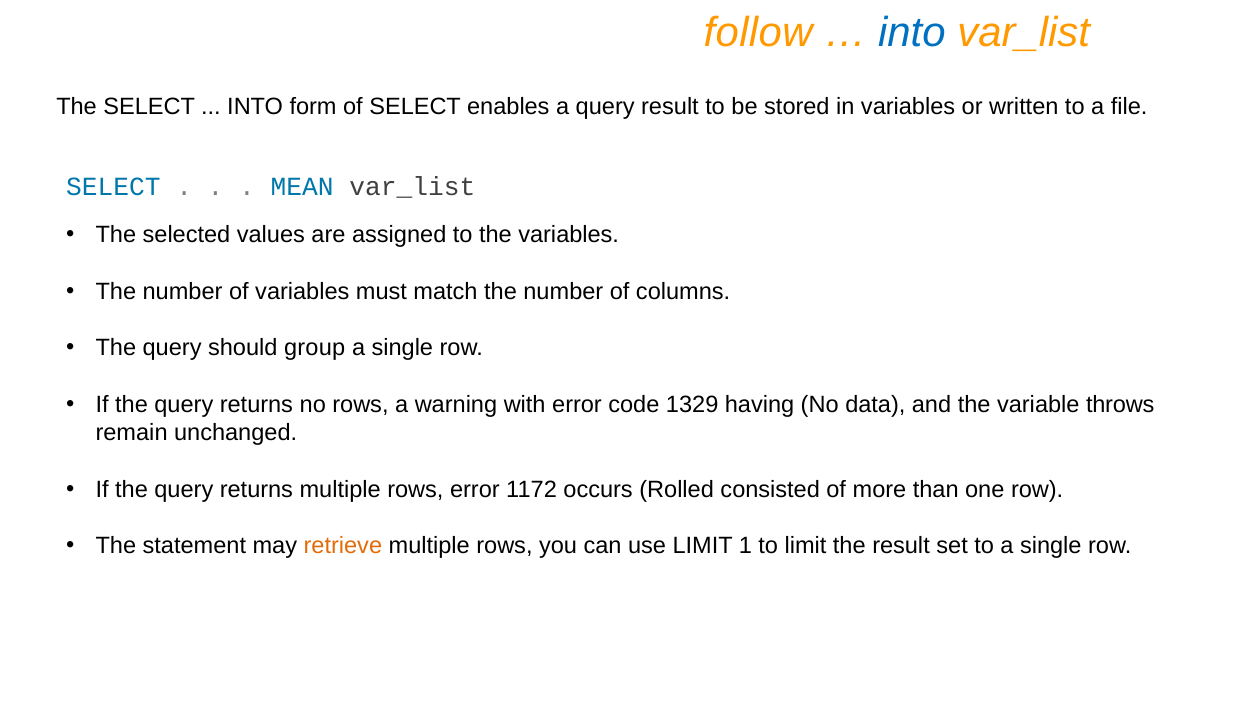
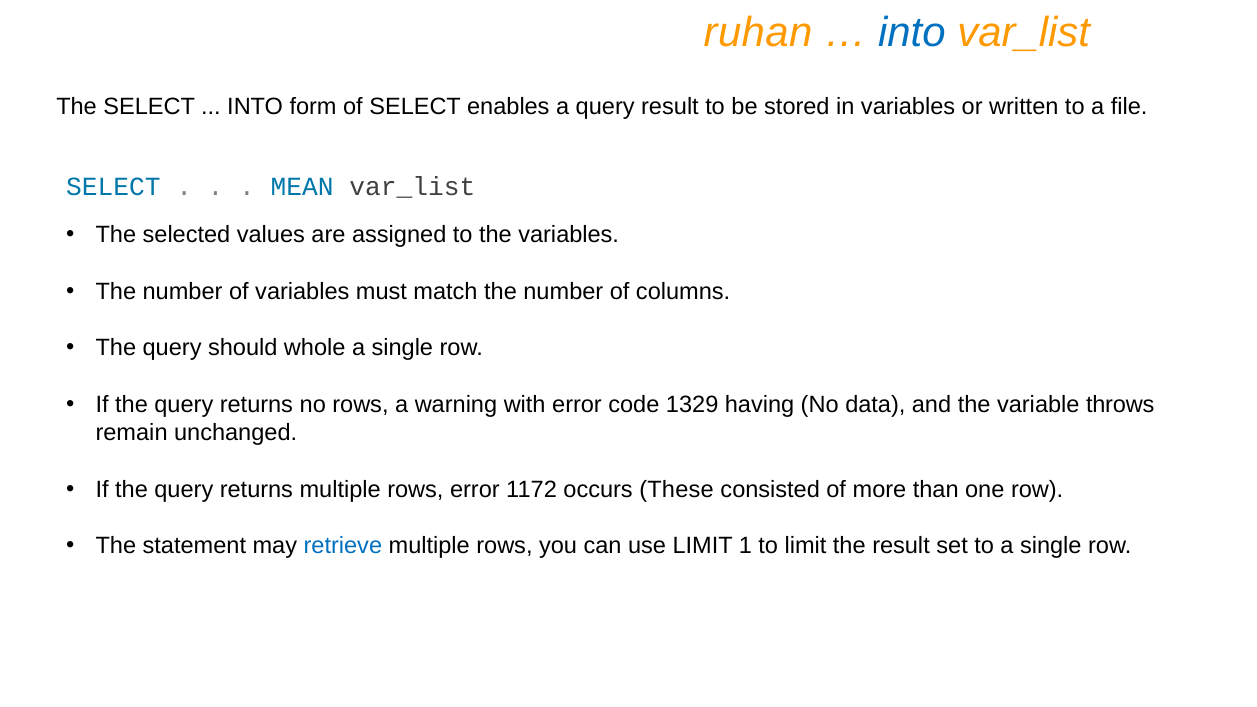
follow: follow -> ruhan
group: group -> whole
Rolled: Rolled -> These
retrieve colour: orange -> blue
